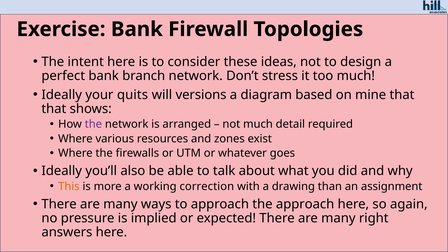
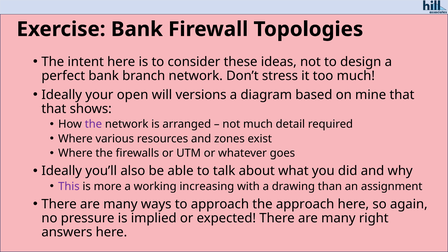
quits: quits -> open
This colour: orange -> purple
correction: correction -> increasing
